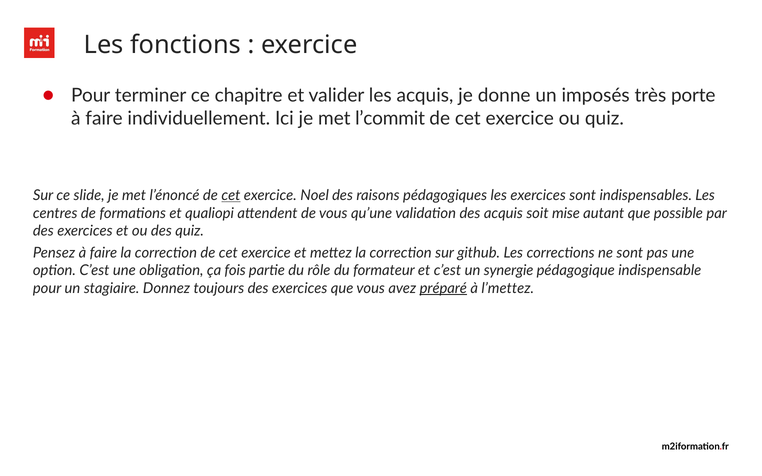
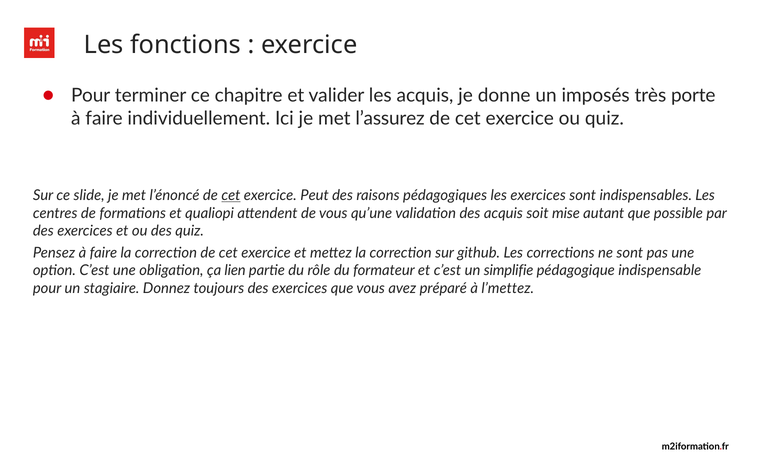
l’commit: l’commit -> l’assurez
Noel: Noel -> Peut
fois: fois -> lien
synergie: synergie -> simplifie
préparé underline: present -> none
